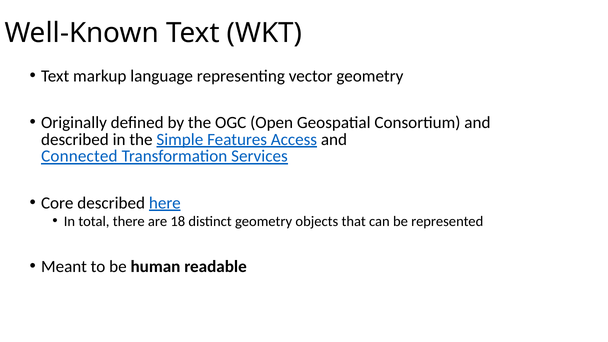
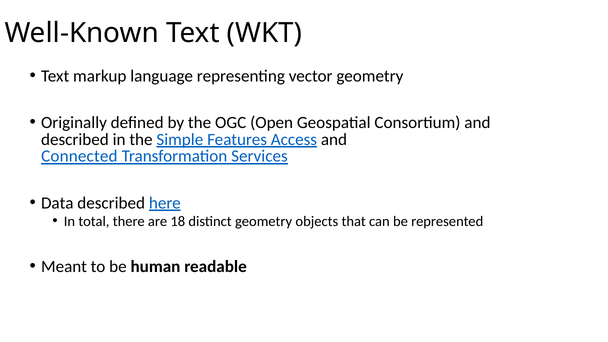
Core: Core -> Data
